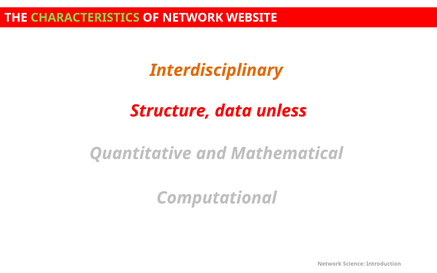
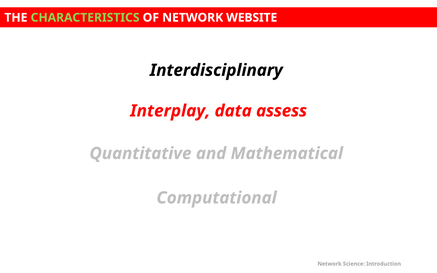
Interdisciplinary colour: orange -> black
Structure: Structure -> Interplay
unless: unless -> assess
